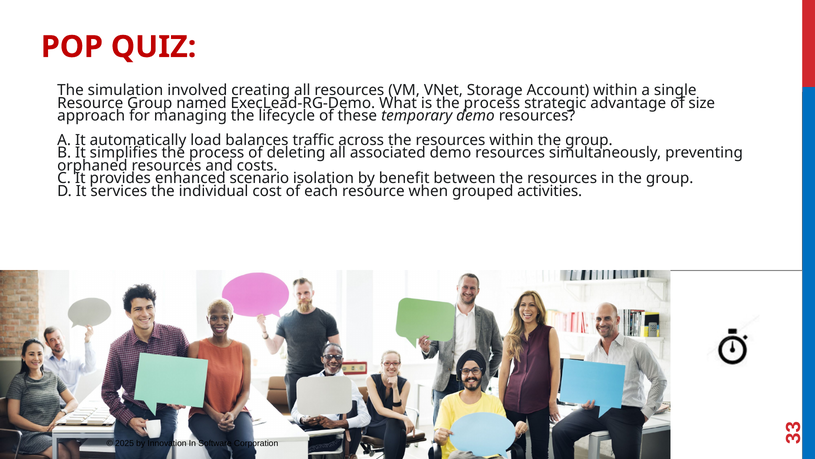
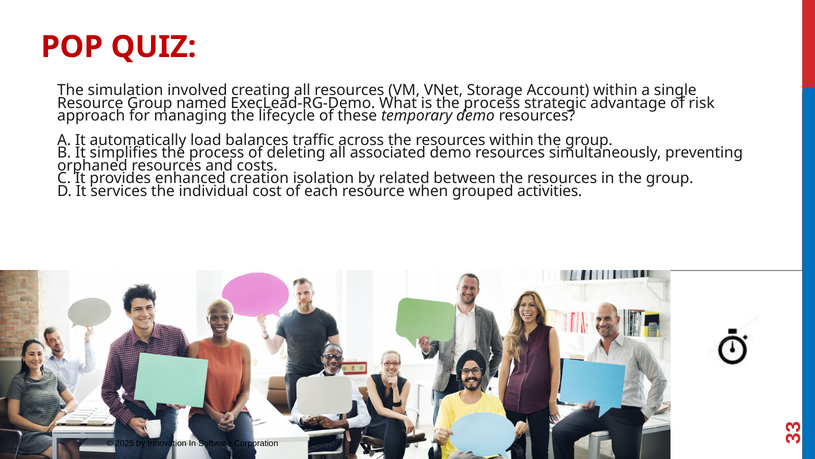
size: size -> risk
scenario: scenario -> creation
benefit: benefit -> related
